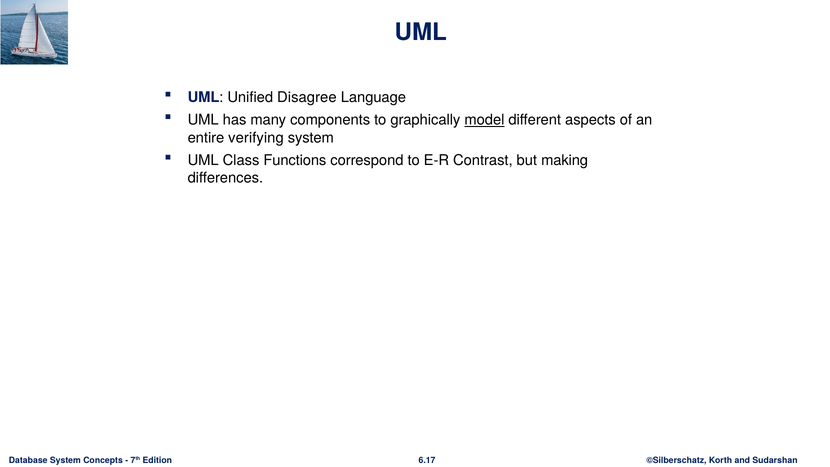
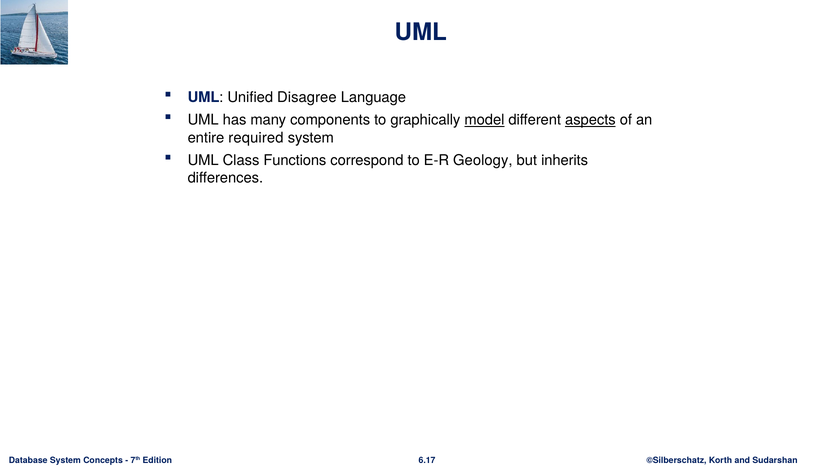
aspects underline: none -> present
verifying: verifying -> required
Contrast: Contrast -> Geology
making: making -> inherits
